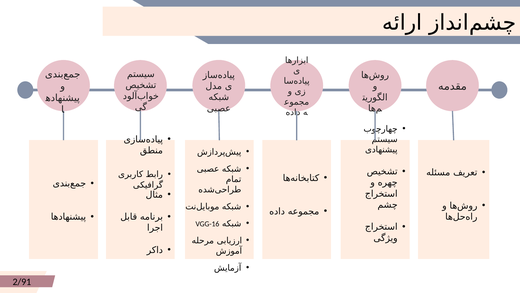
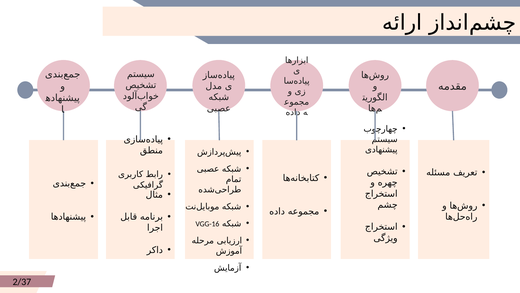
2/91: 2/91 -> 2/37
